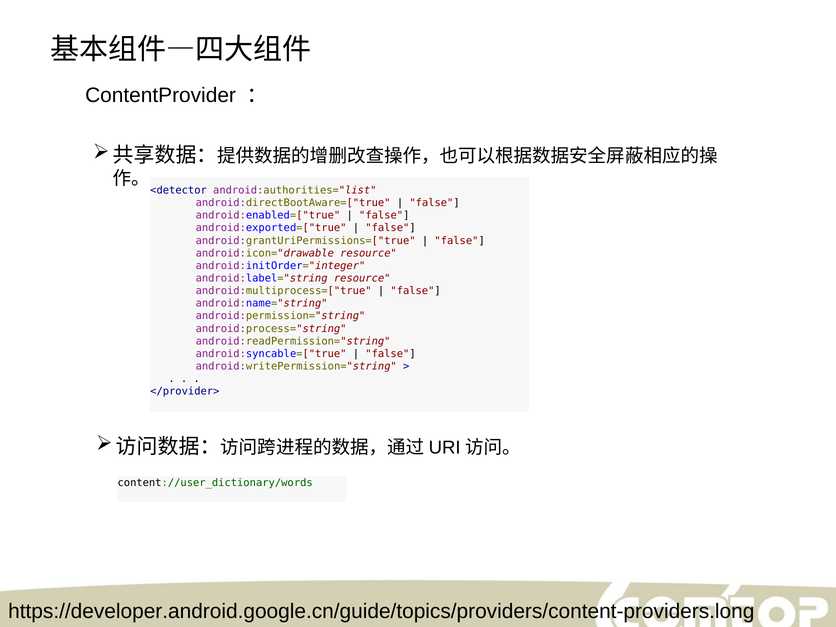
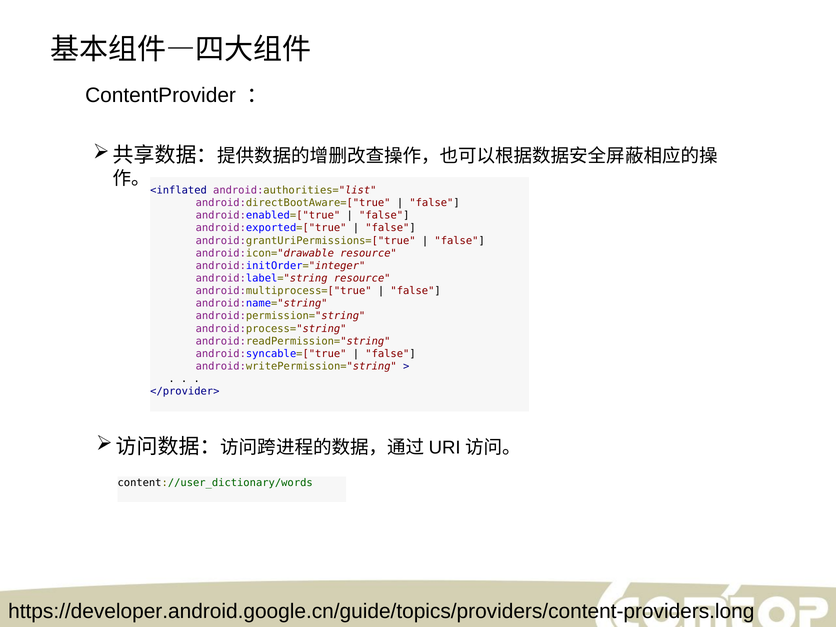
<detector: <detector -> <inflated
